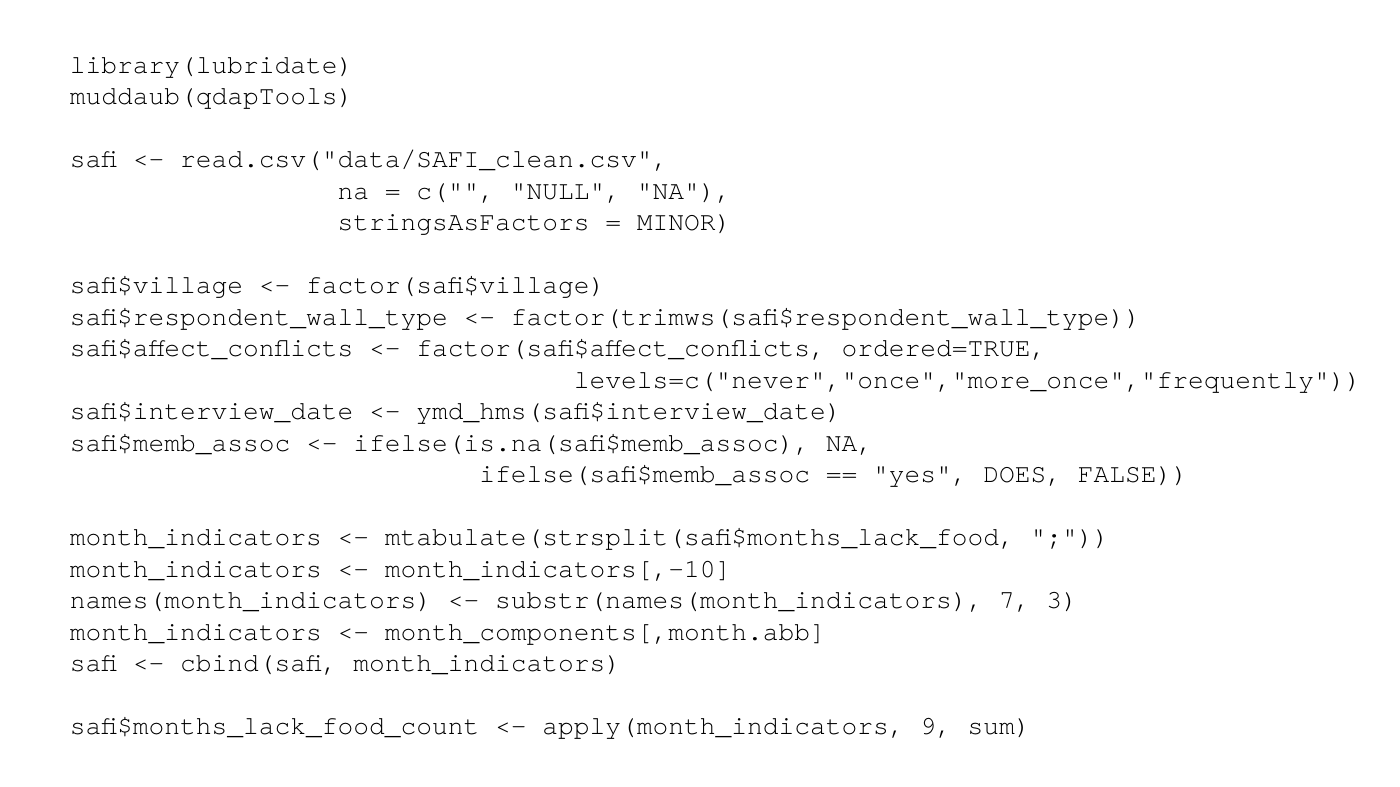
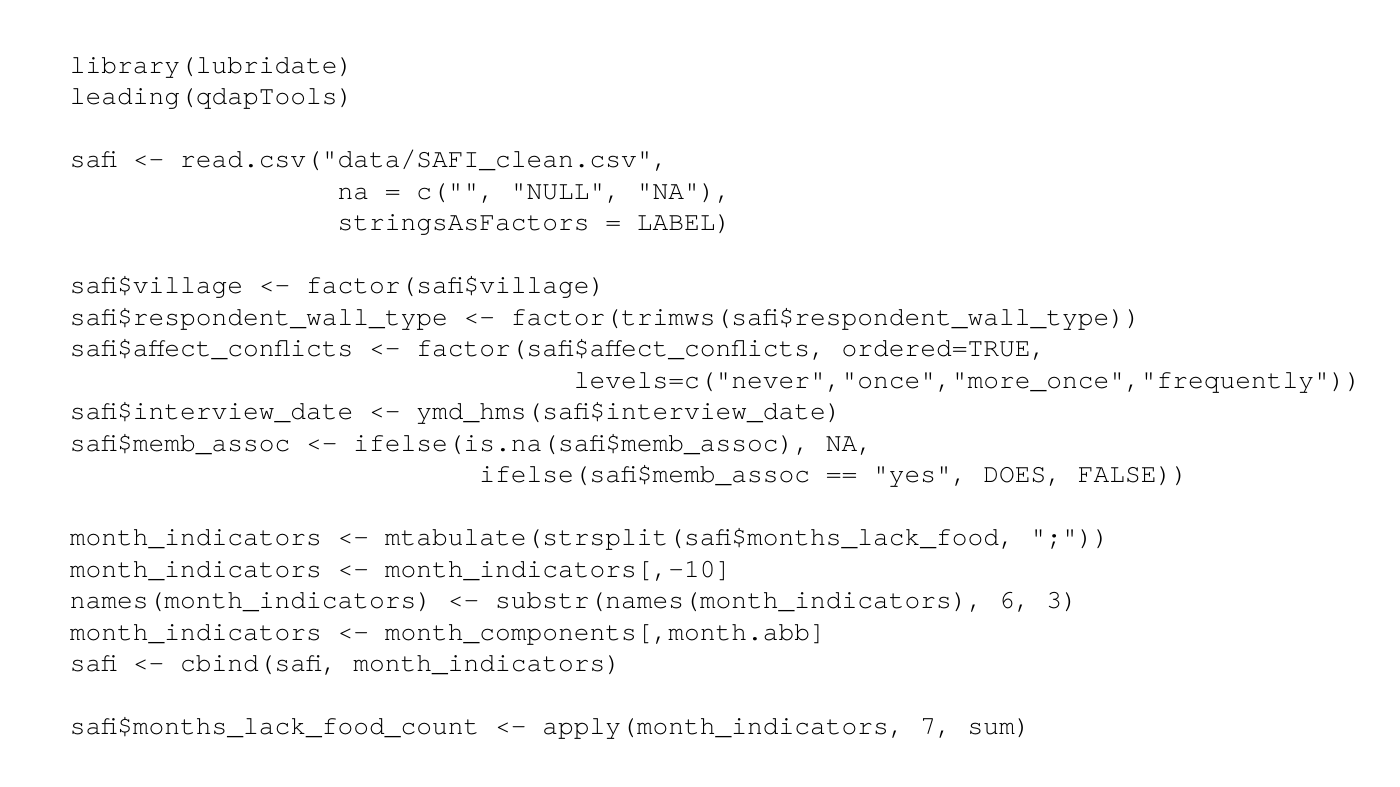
muddaub(qdapTools: muddaub(qdapTools -> leading(qdapTools
MINOR: MINOR -> LABEL
7: 7 -> 6
9: 9 -> 7
